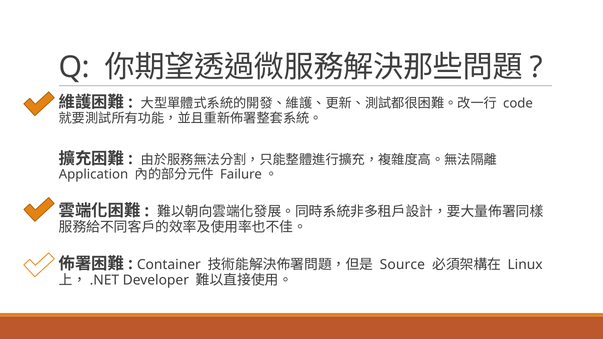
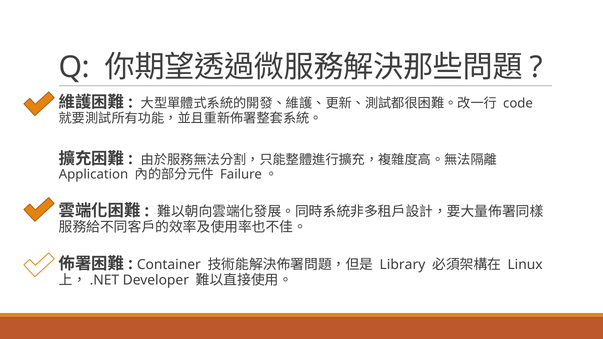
Source: Source -> Library
